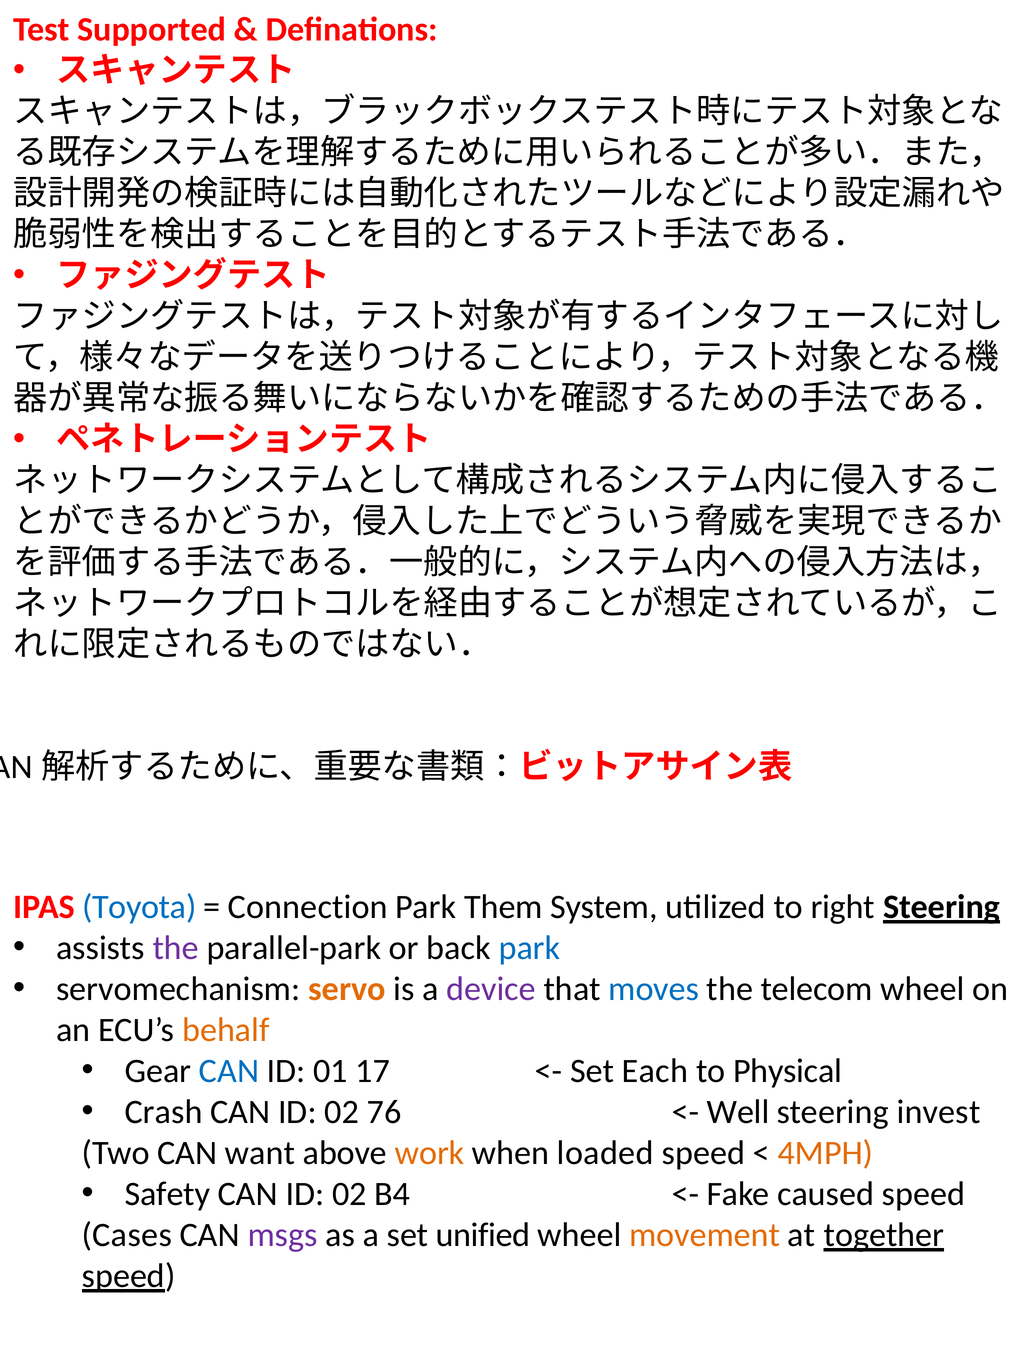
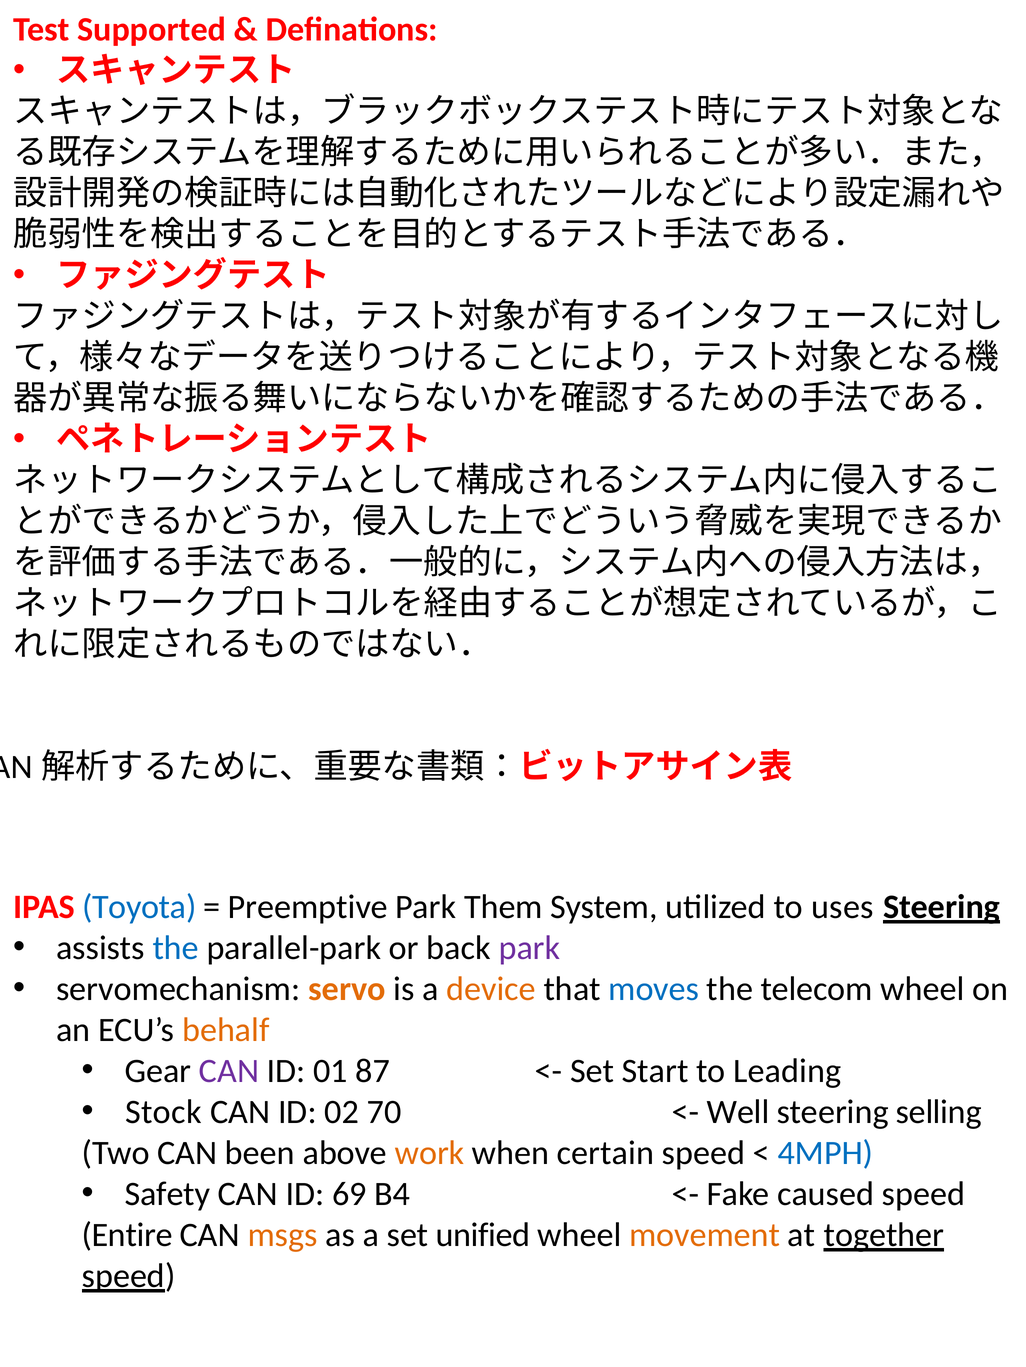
Connection: Connection -> Preemptive
right: right -> uses
the at (176, 949) colour: purple -> blue
park at (530, 949) colour: blue -> purple
device colour: purple -> orange
CAN at (229, 1072) colour: blue -> purple
17: 17 -> 87
Each: Each -> Start
Physical: Physical -> Leading
Crash: Crash -> Stock
76: 76 -> 70
invest: invest -> selling
want: want -> been
loaded: loaded -> certain
4MPH colour: orange -> blue
02 at (349, 1195): 02 -> 69
Cases: Cases -> Entire
msgs colour: purple -> orange
